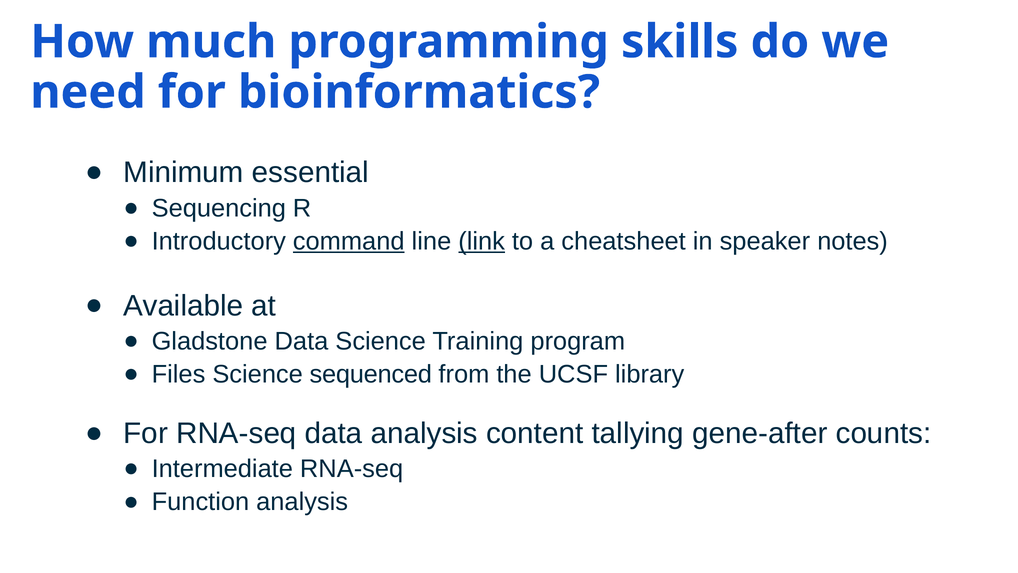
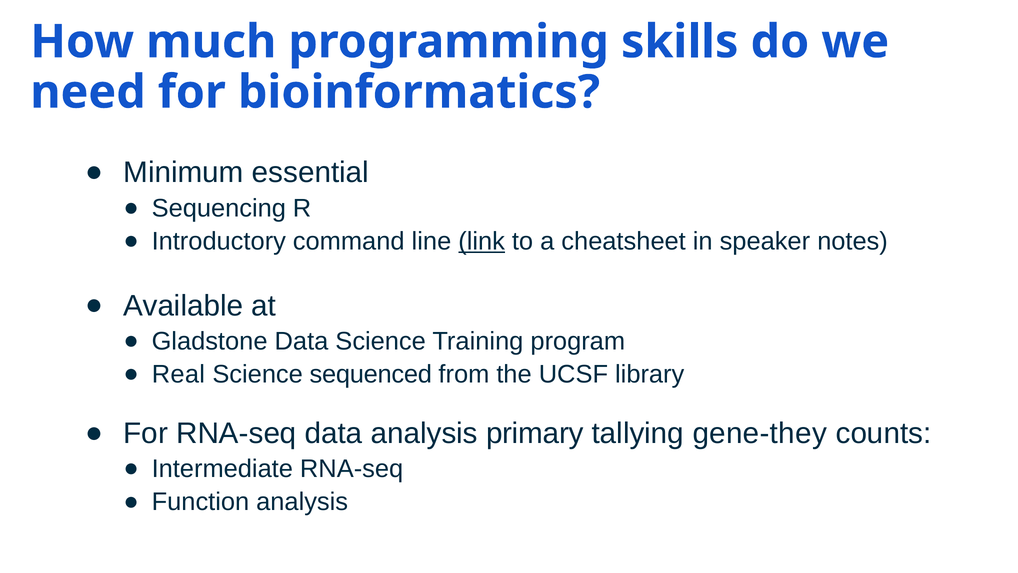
command underline: present -> none
Files: Files -> Real
content: content -> primary
gene-after: gene-after -> gene-they
